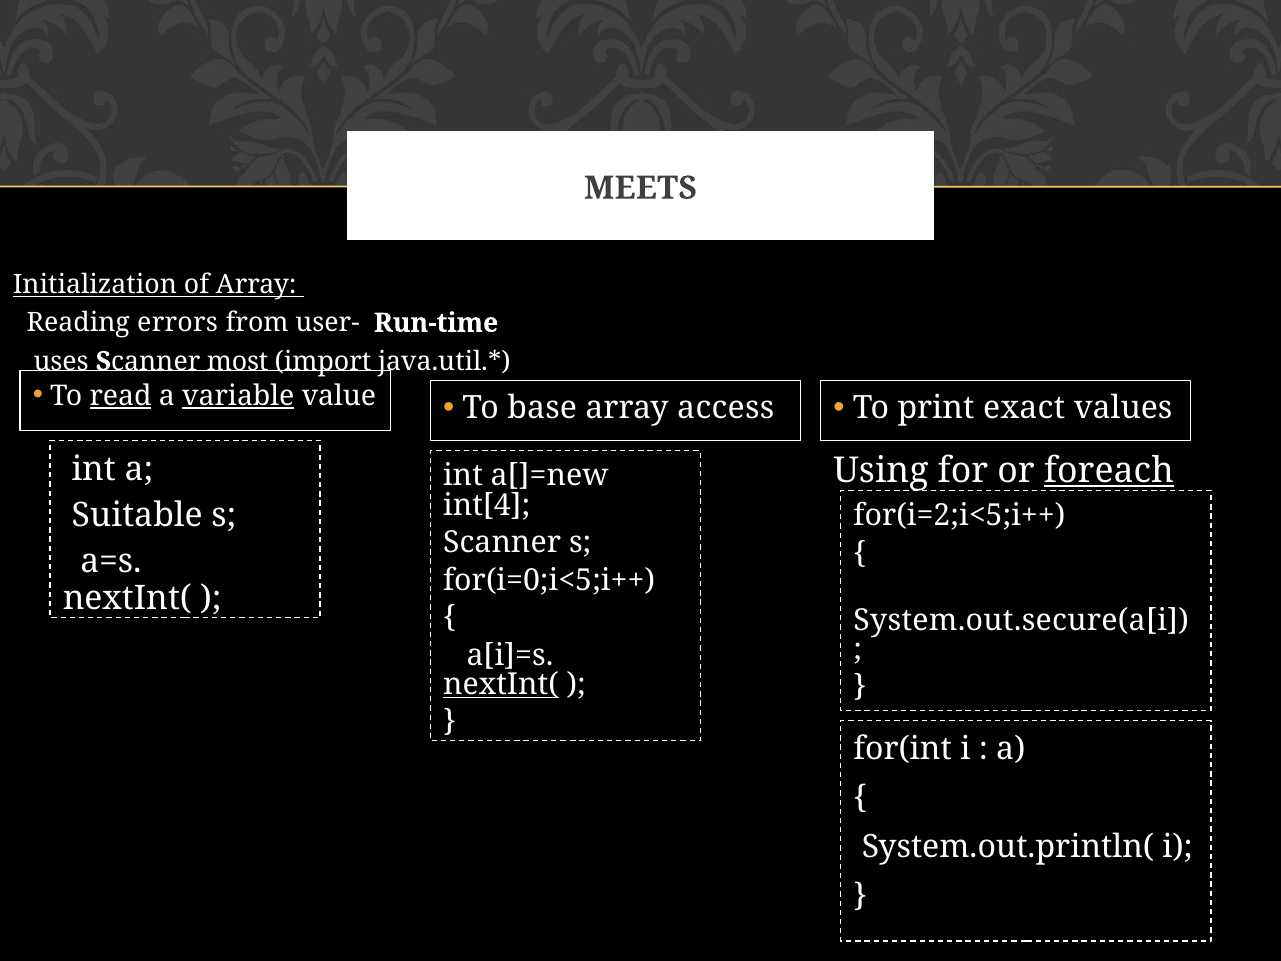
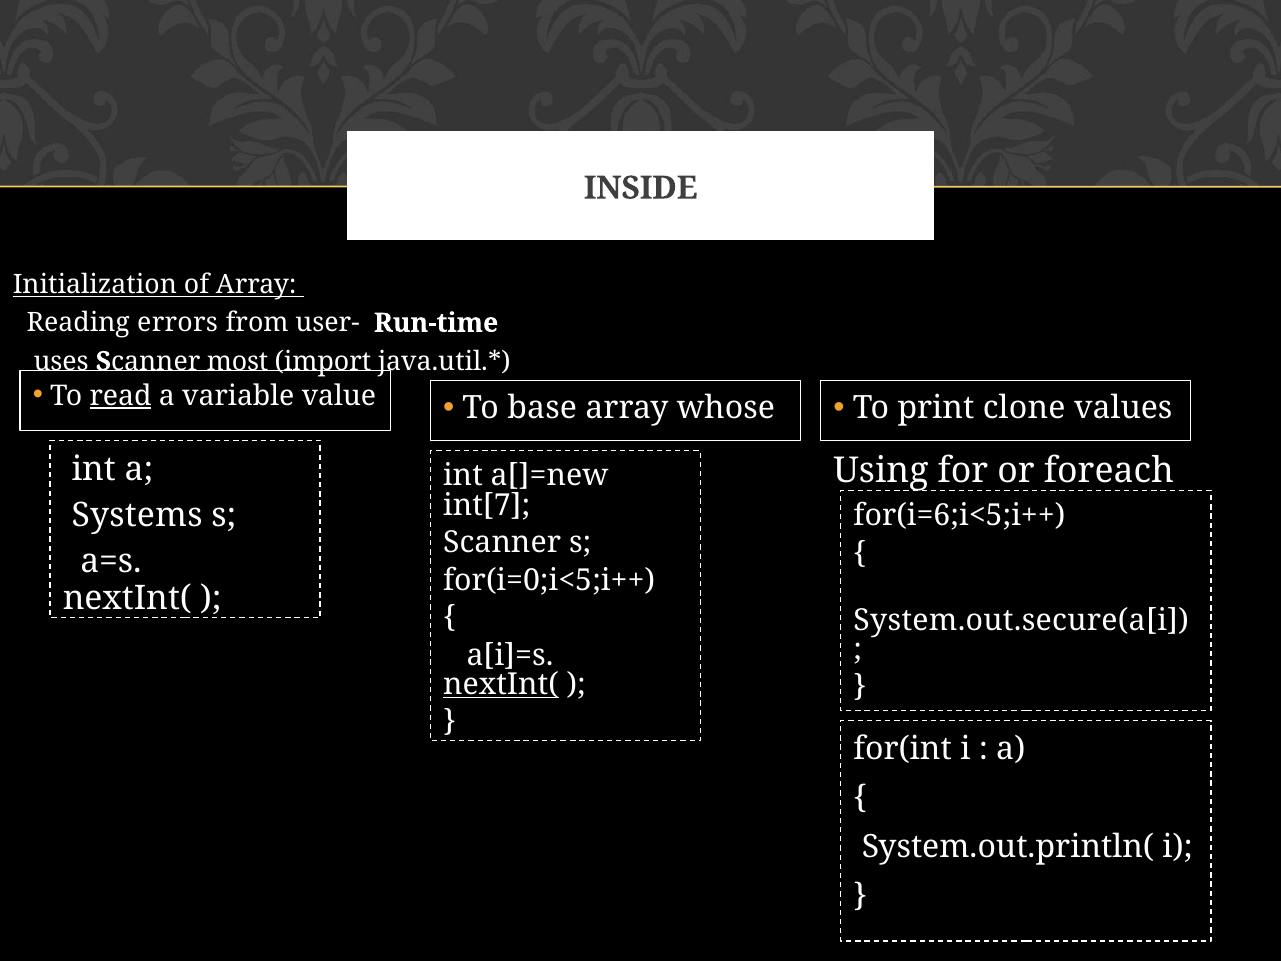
MEETS: MEETS -> INSIDE
variable underline: present -> none
access: access -> whose
exact: exact -> clone
foreach underline: present -> none
int[4: int[4 -> int[7
Suitable: Suitable -> Systems
for(i=2;i<5;i++: for(i=2;i<5;i++ -> for(i=6;i<5;i++
